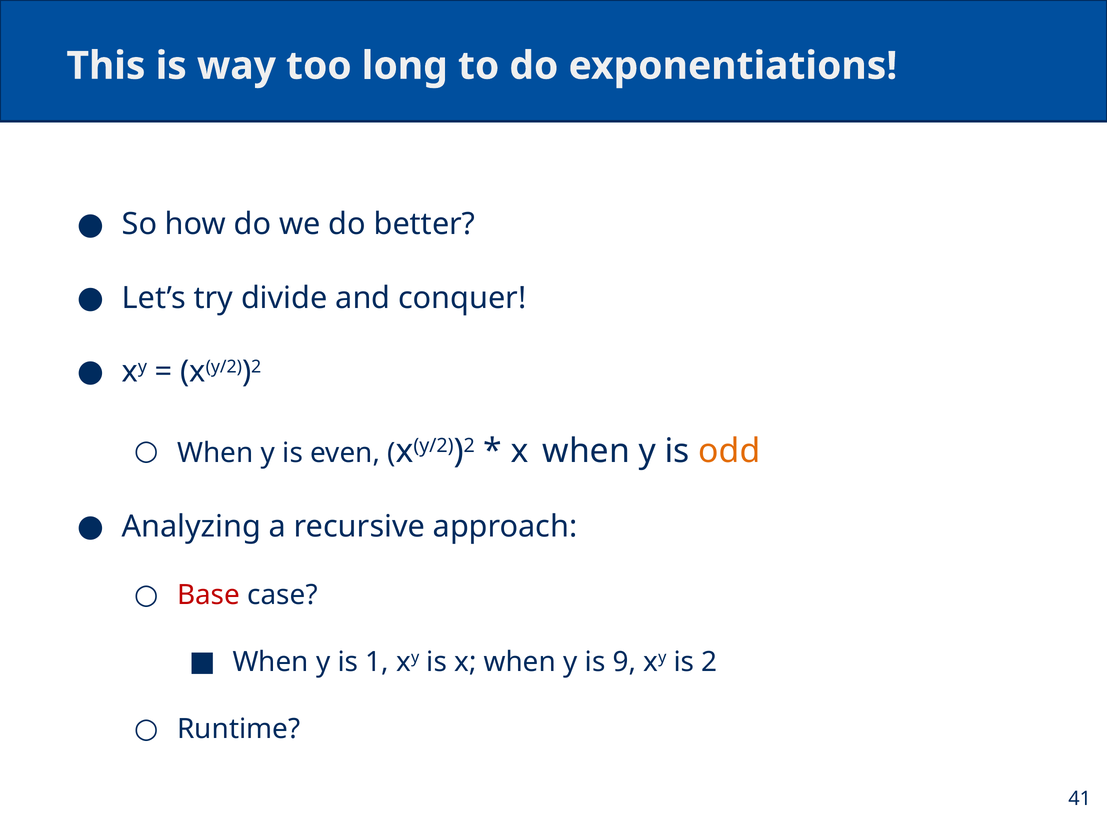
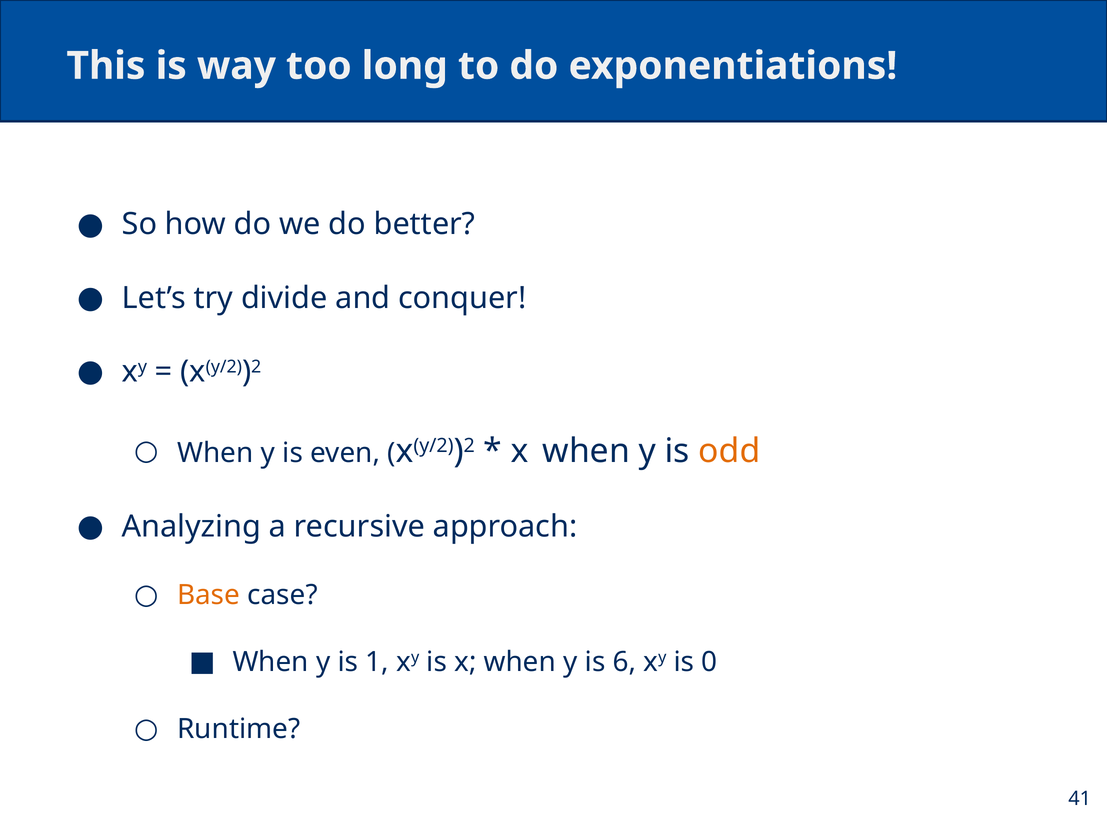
Base colour: red -> orange
9: 9 -> 6
2: 2 -> 0
